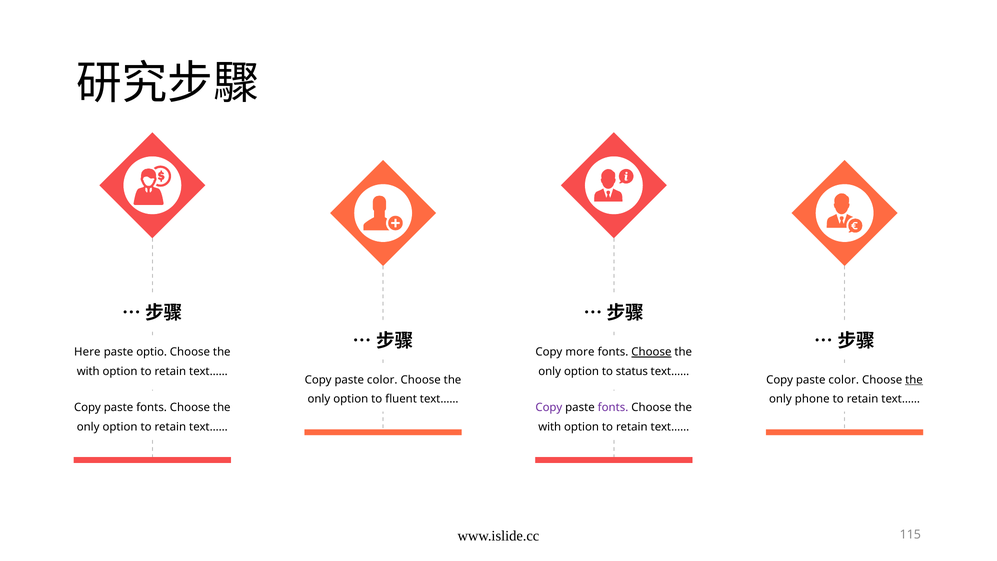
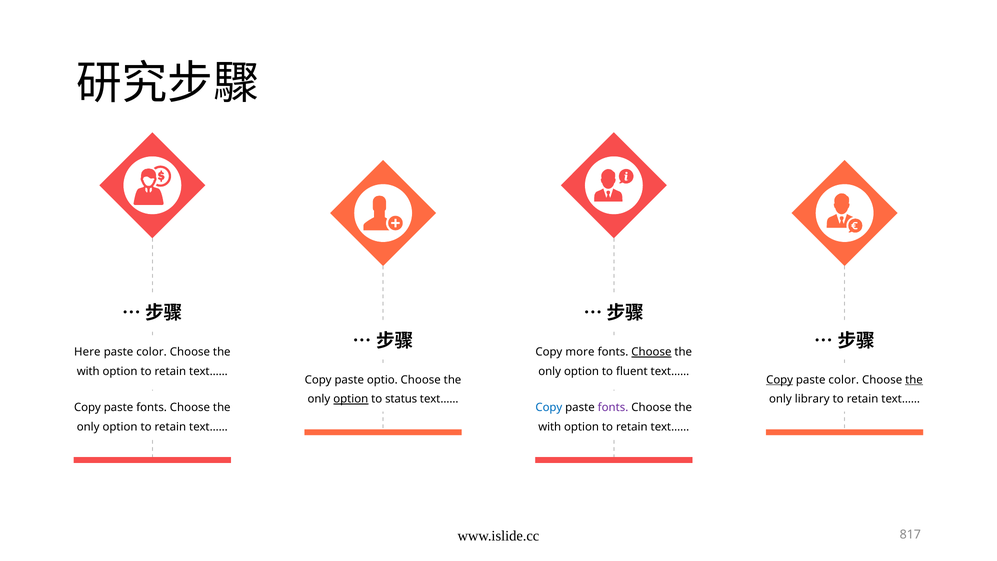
optio at (152, 352): optio -> color
status: status -> fluent
color at (382, 380): color -> optio
Copy at (780, 380) underline: none -> present
option at (351, 399) underline: none -> present
fluent: fluent -> status
phone: phone -> library
Copy at (549, 407) colour: purple -> blue
115: 115 -> 817
